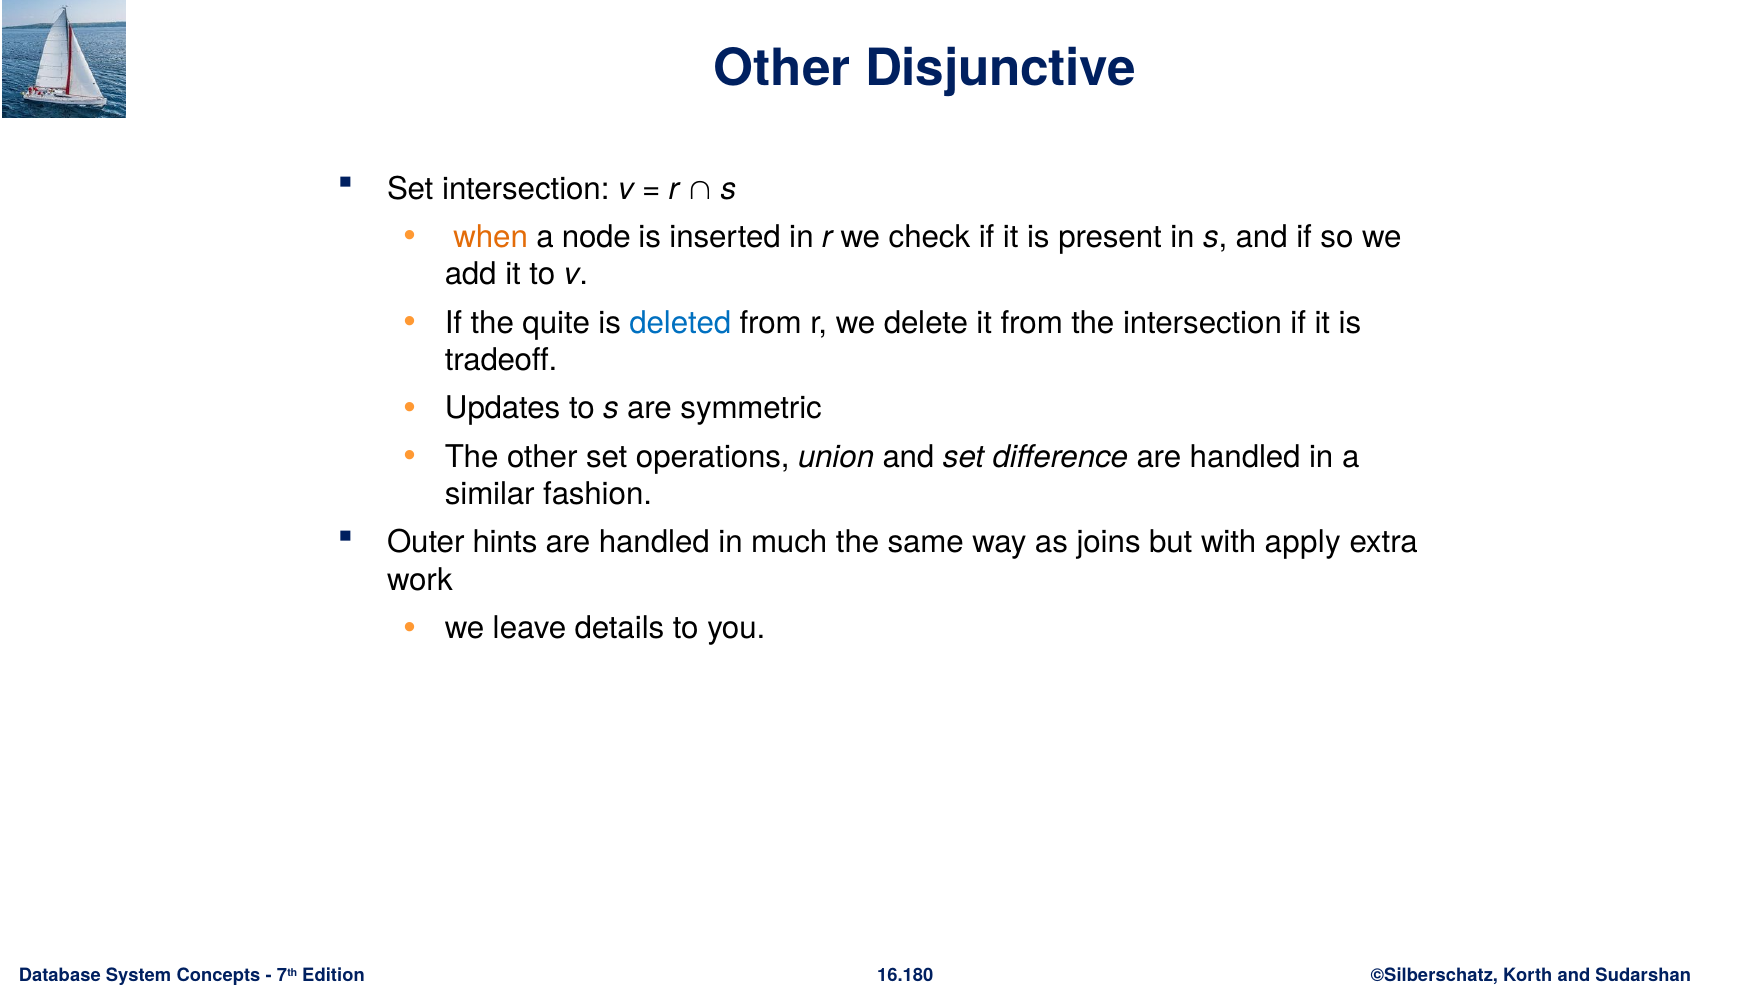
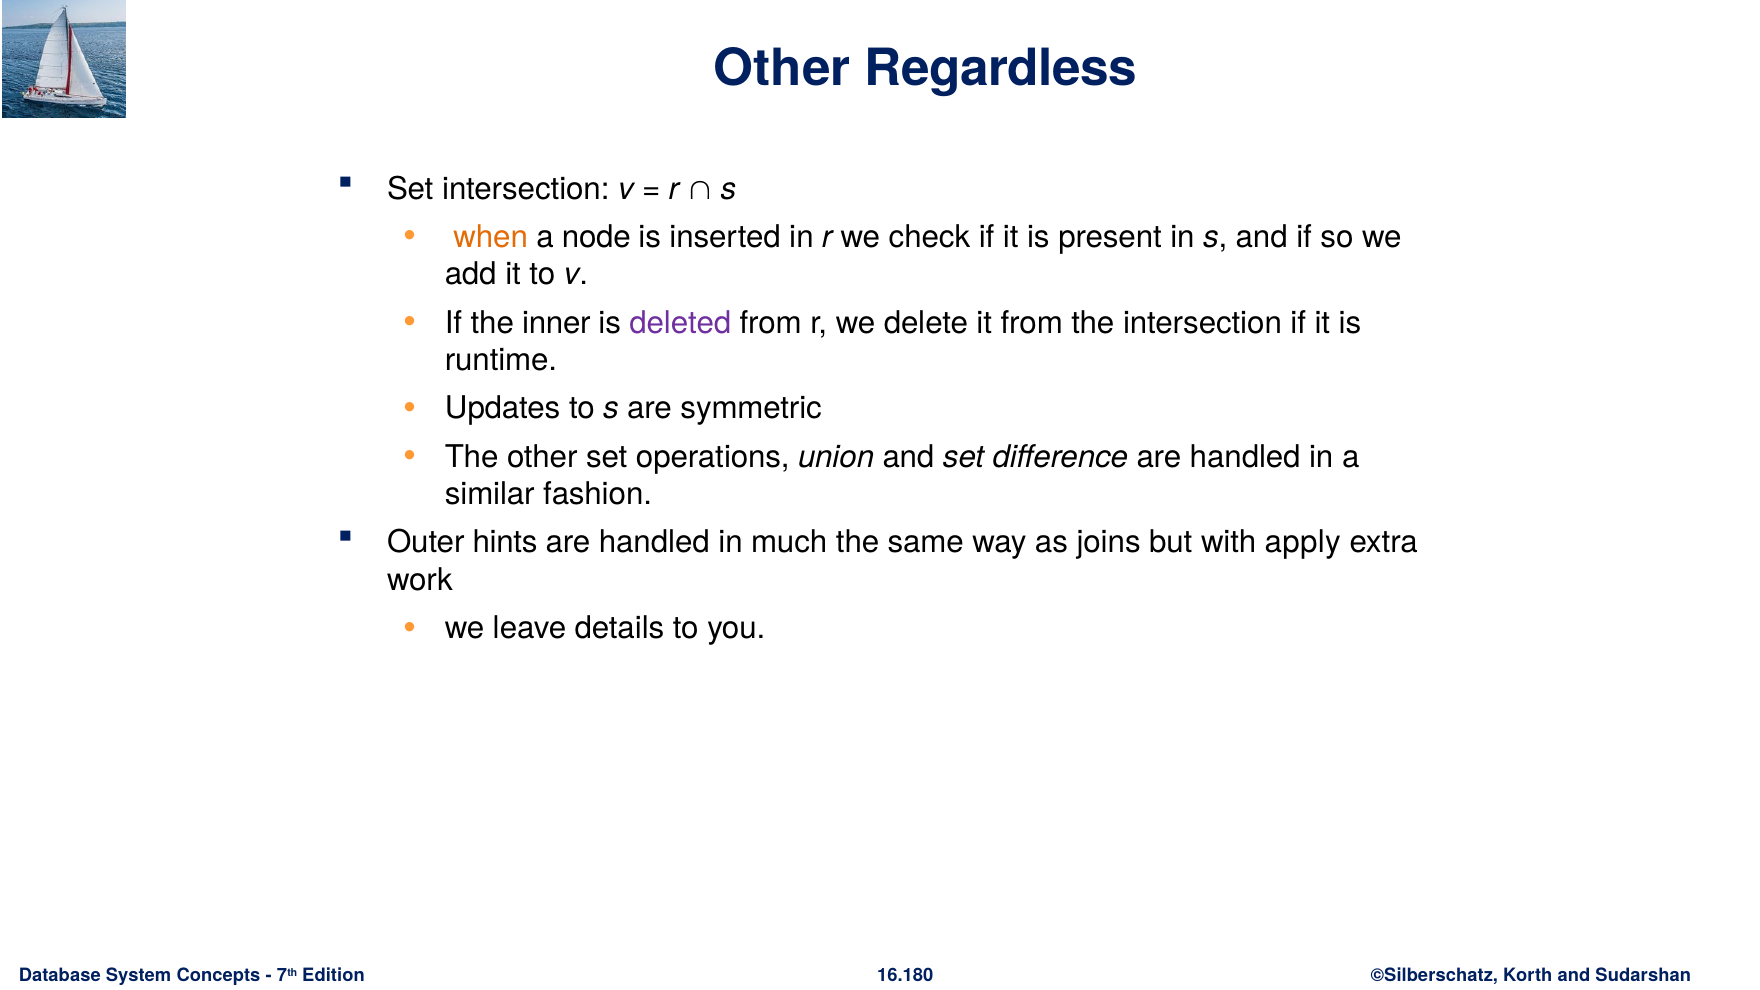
Disjunctive: Disjunctive -> Regardless
quite: quite -> inner
deleted colour: blue -> purple
tradeoff: tradeoff -> runtime
